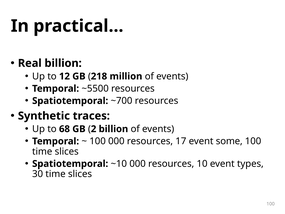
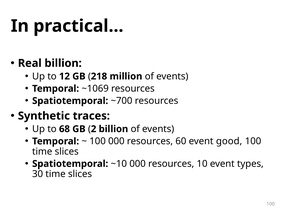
~5500: ~5500 -> ~1069
17: 17 -> 60
some: some -> good
